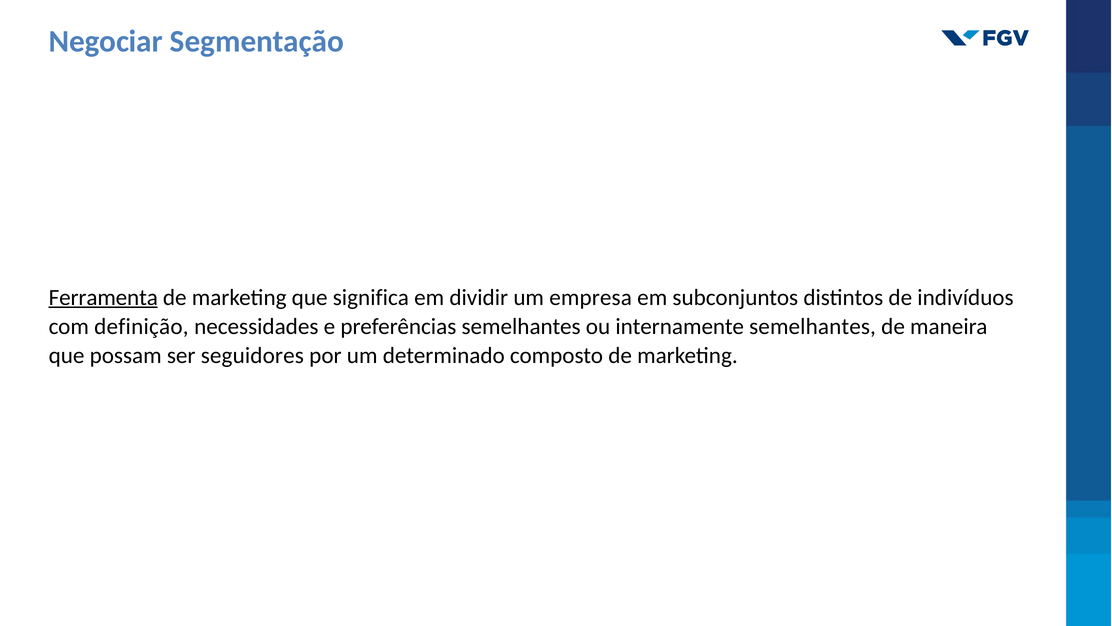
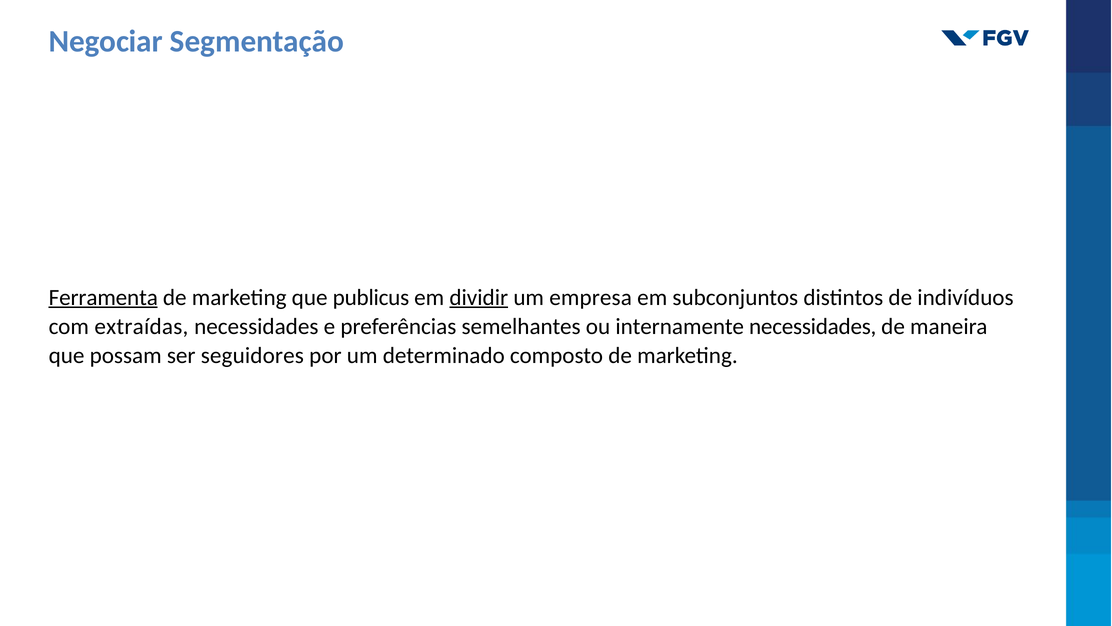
significa: significa -> publicus
dividir underline: none -> present
definição: definição -> extraídas
internamente semelhantes: semelhantes -> necessidades
